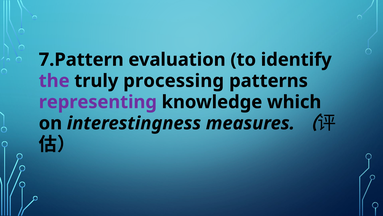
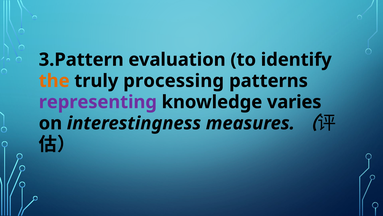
7.Pattern: 7.Pattern -> 3.Pattern
the colour: purple -> orange
which: which -> varies
